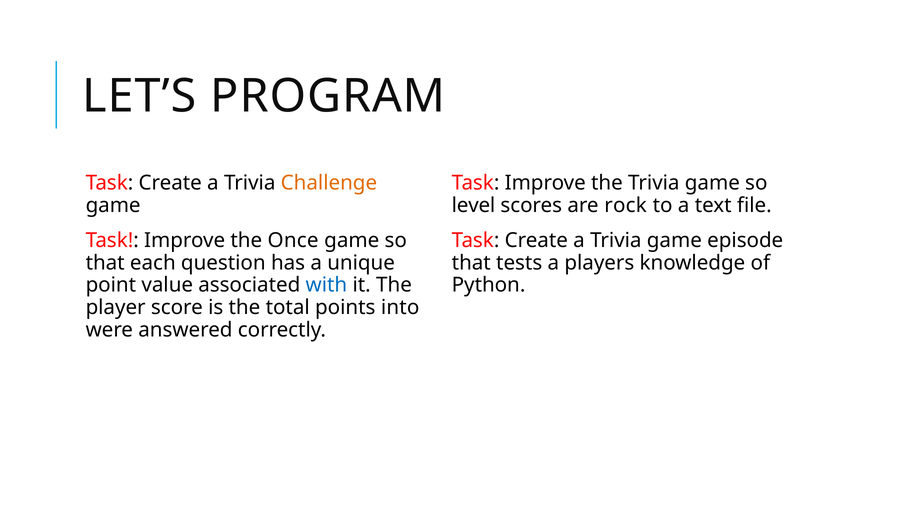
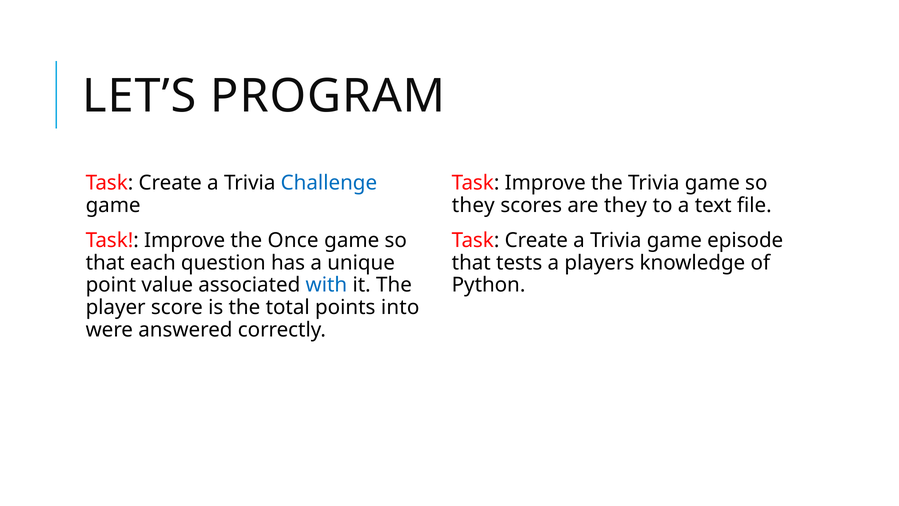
Challenge colour: orange -> blue
level at (473, 205): level -> they
are rock: rock -> they
